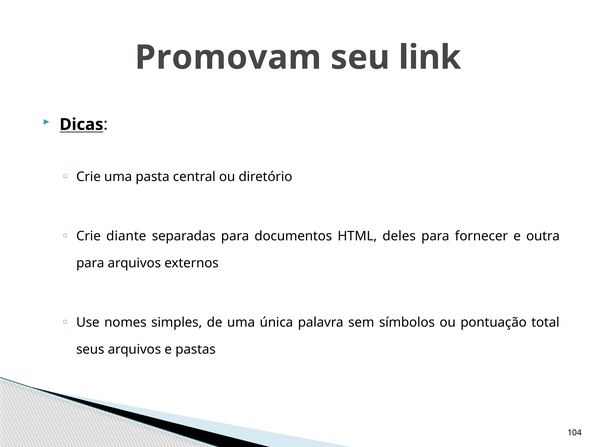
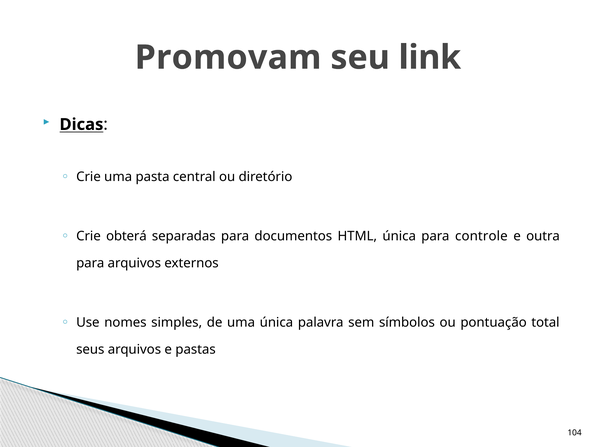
diante: diante -> obterá
HTML deles: deles -> única
fornecer: fornecer -> controle
